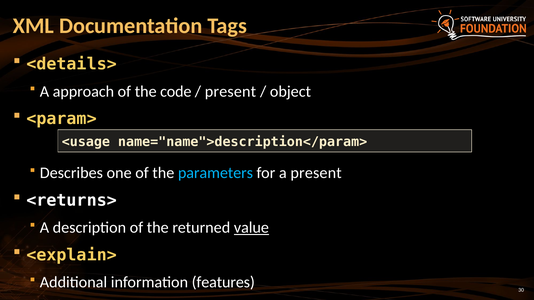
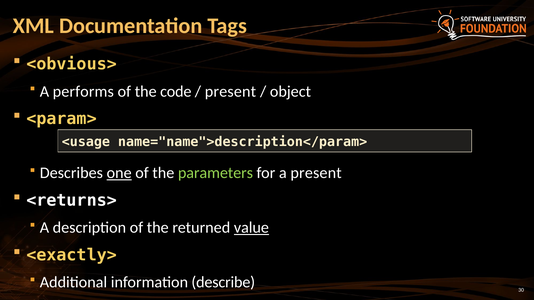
<details>: <details> -> <obvious>
approach: approach -> performs
one underline: none -> present
parameters colour: light blue -> light green
<explain>: <explain> -> <exactly>
features: features -> describe
